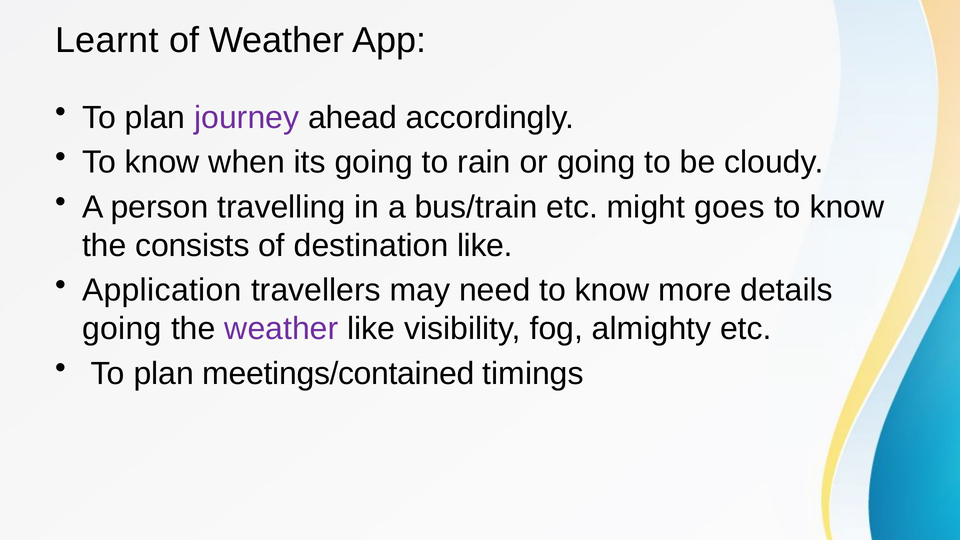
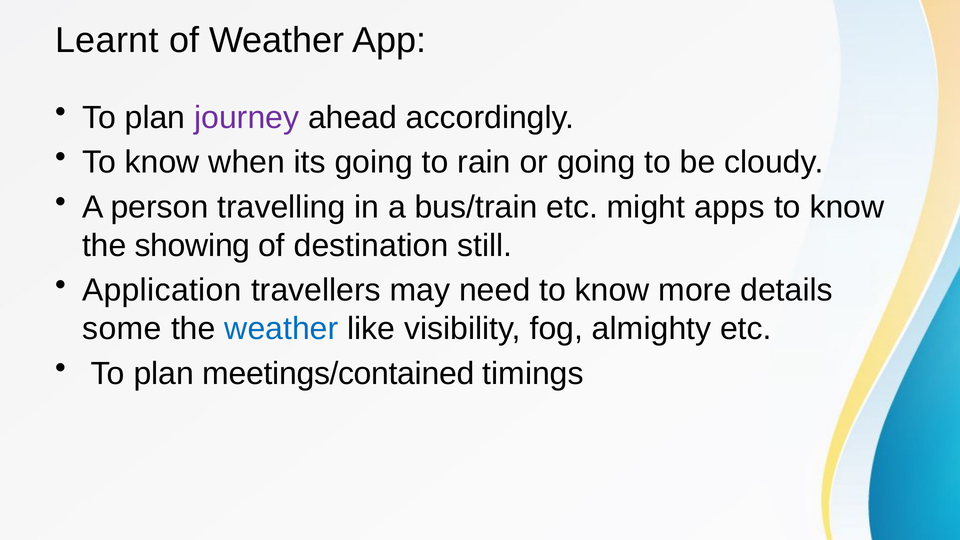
goes: goes -> apps
consists: consists -> showing
destination like: like -> still
going at (122, 329): going -> some
weather at (281, 329) colour: purple -> blue
